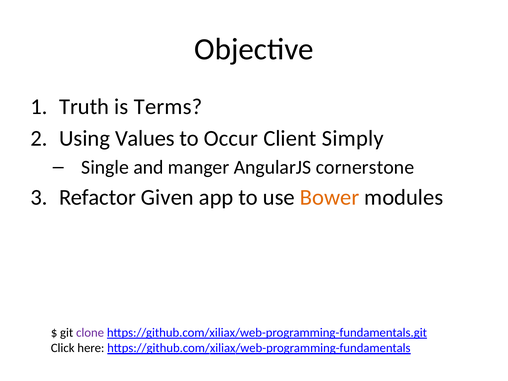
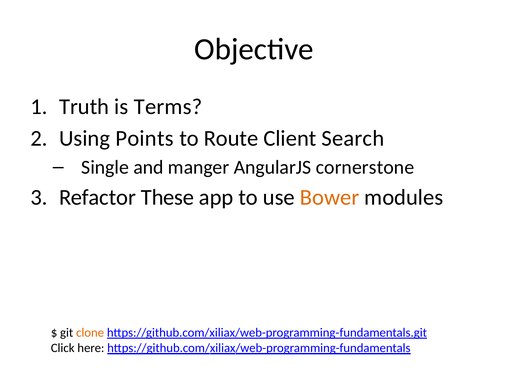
Values: Values -> Points
Occur: Occur -> Route
Simply: Simply -> Search
Given: Given -> These
clone colour: purple -> orange
